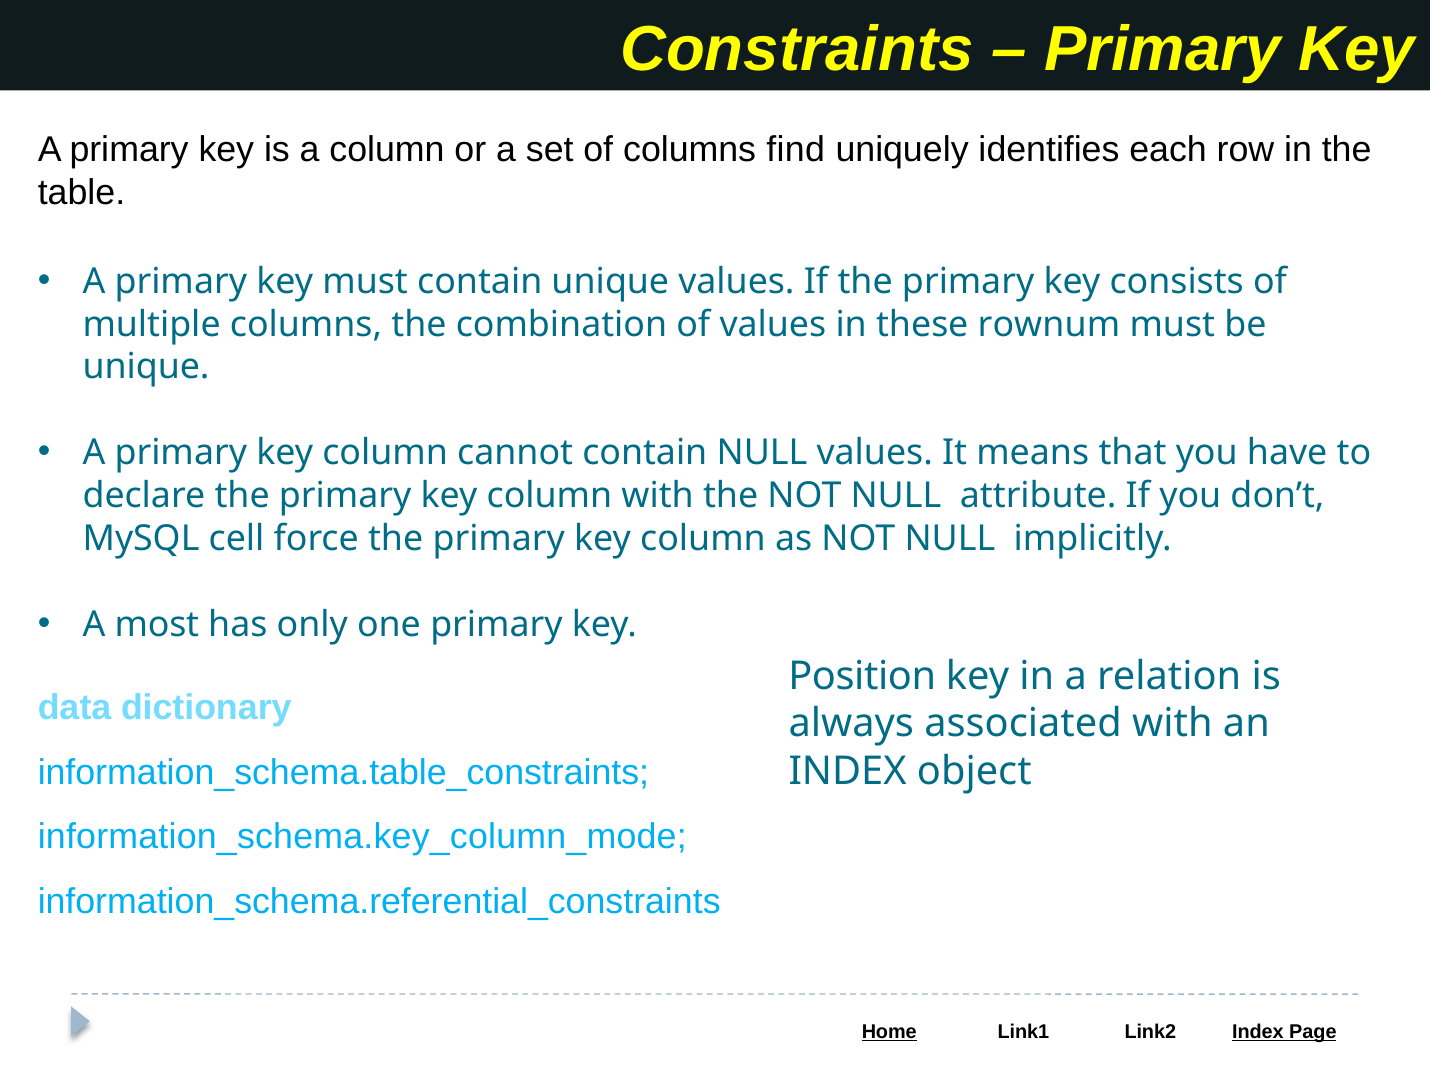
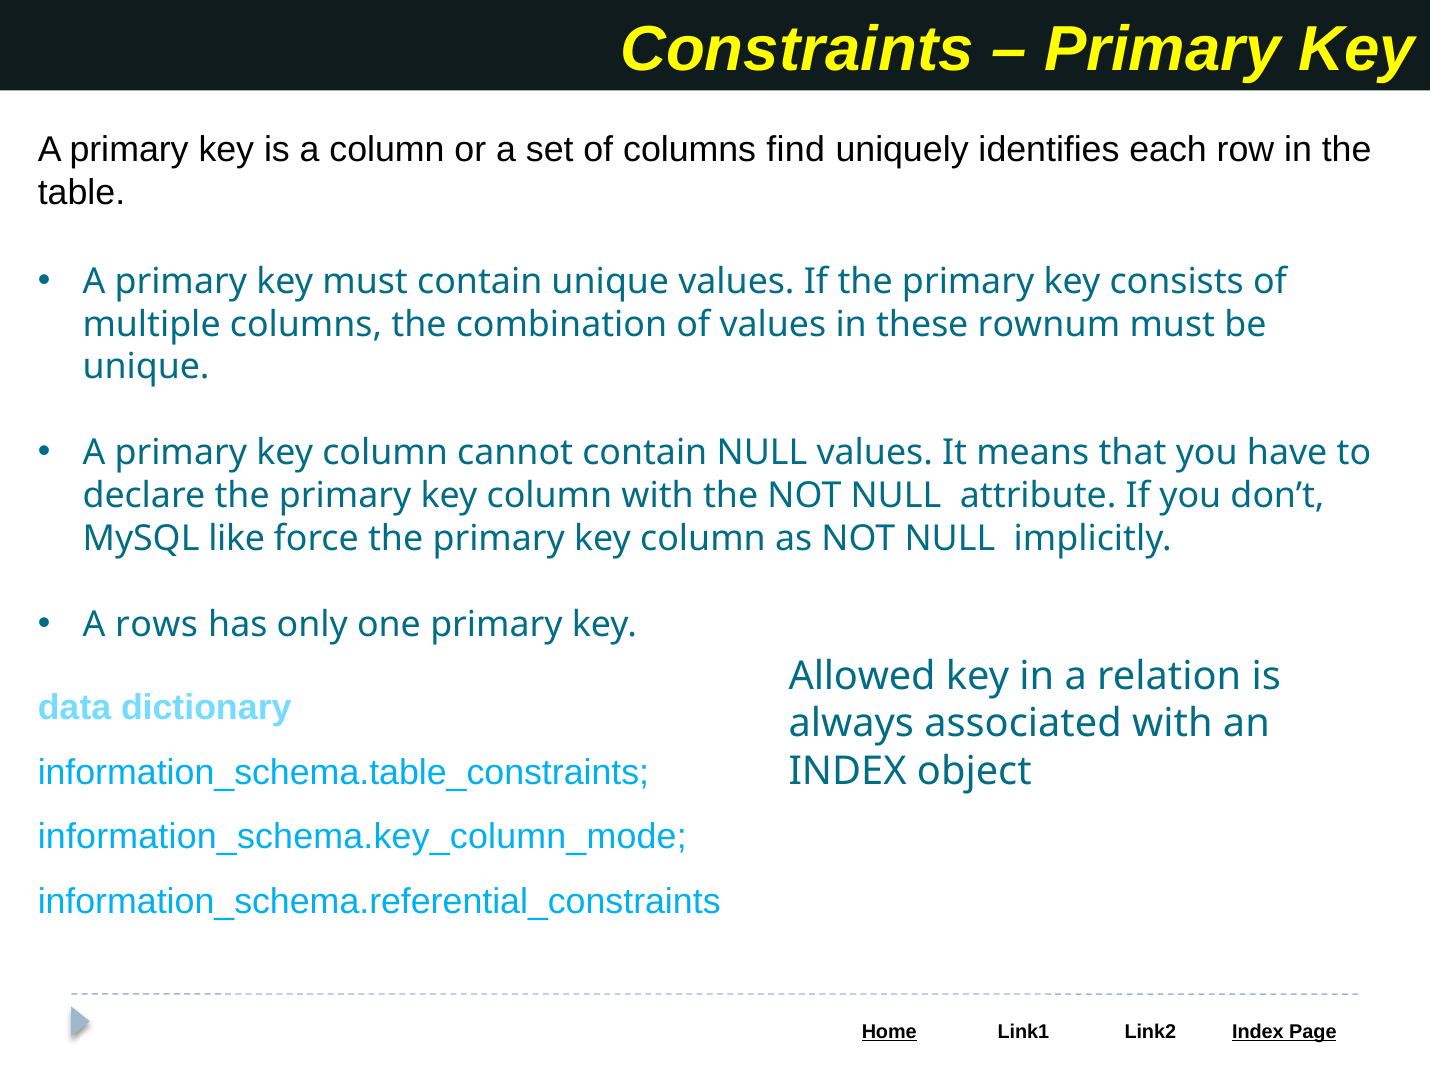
cell: cell -> like
most: most -> rows
Position: Position -> Allowed
